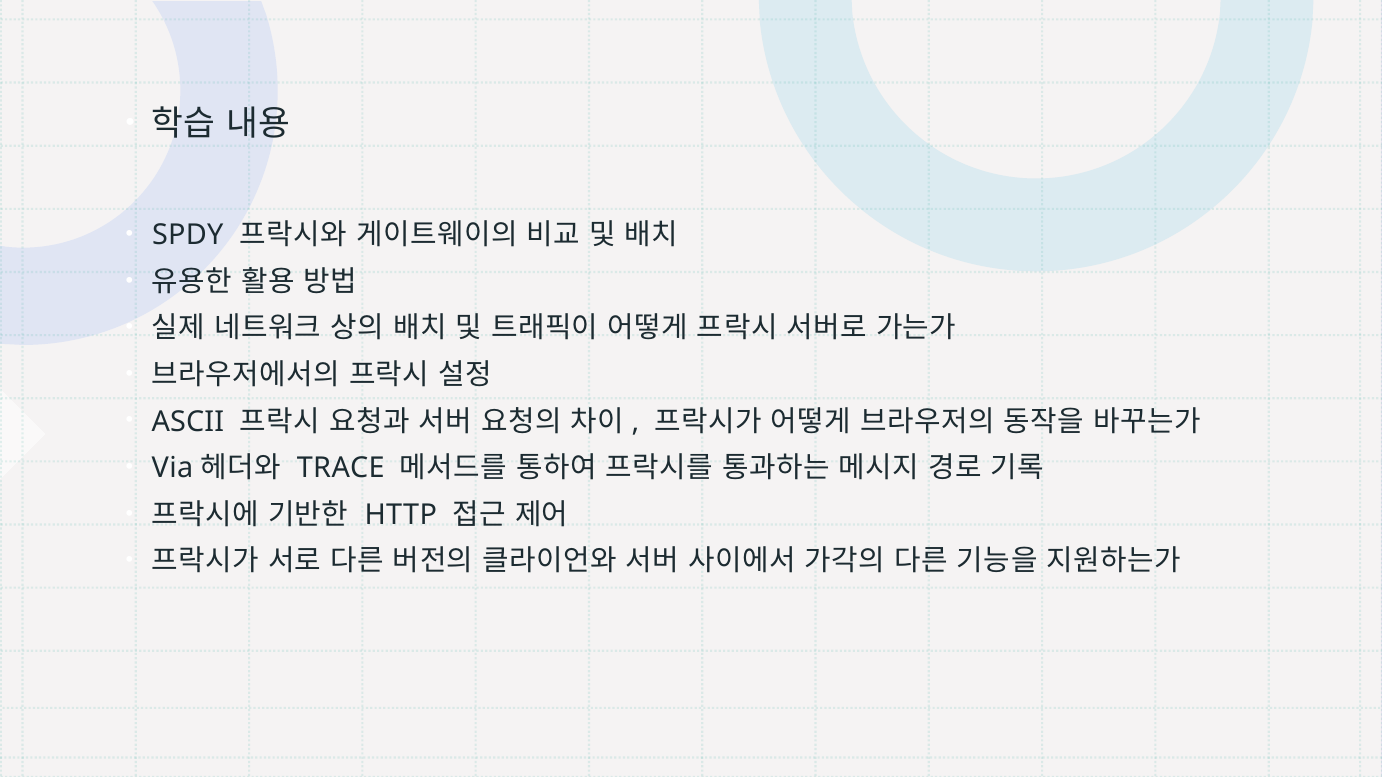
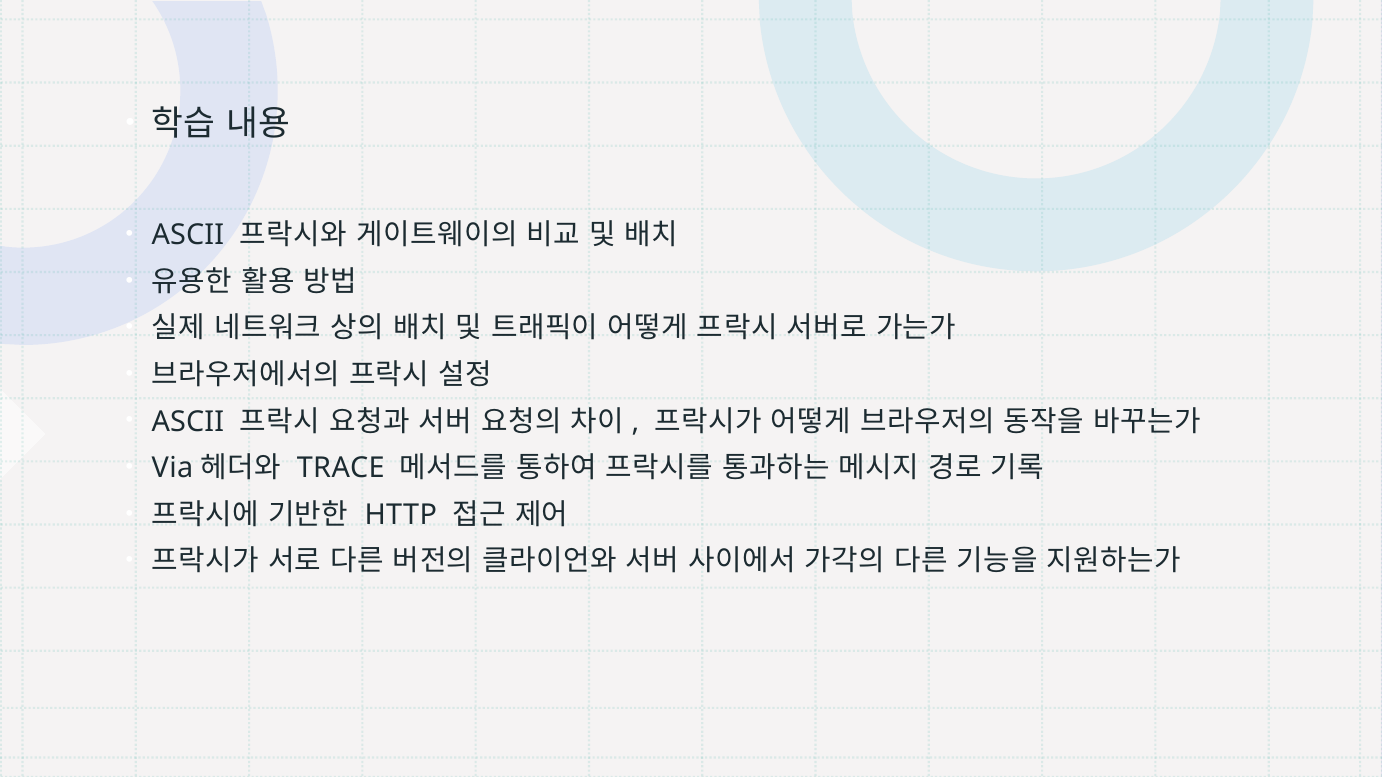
SPDY at (188, 235): SPDY -> ASCII
